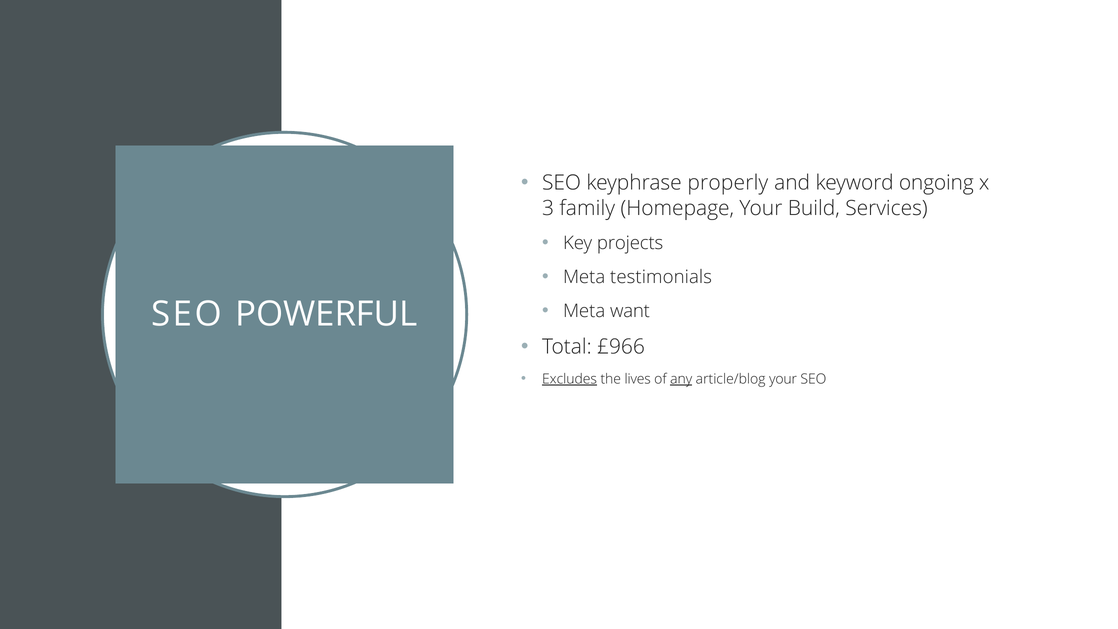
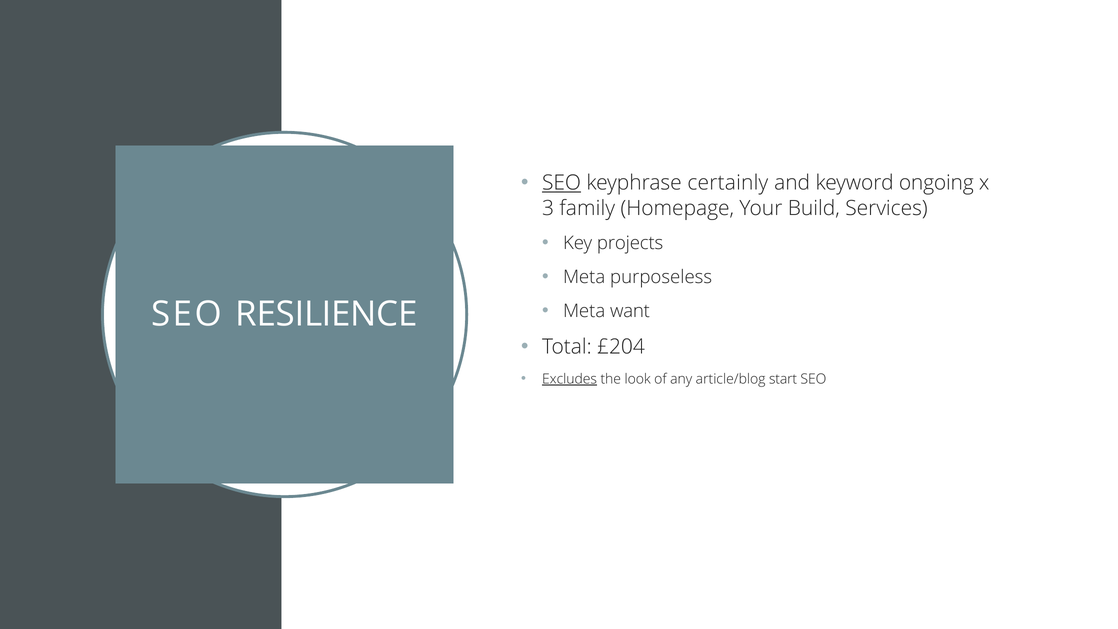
SEO at (562, 183) underline: none -> present
properly: properly -> certainly
testimonials: testimonials -> purposeless
POWERFUL: POWERFUL -> RESILIENCE
£966: £966 -> £204
lives: lives -> look
any underline: present -> none
article/blog your: your -> start
